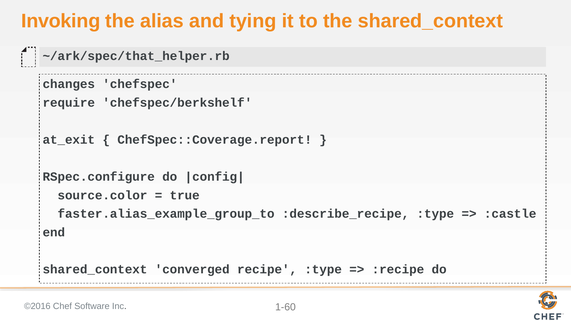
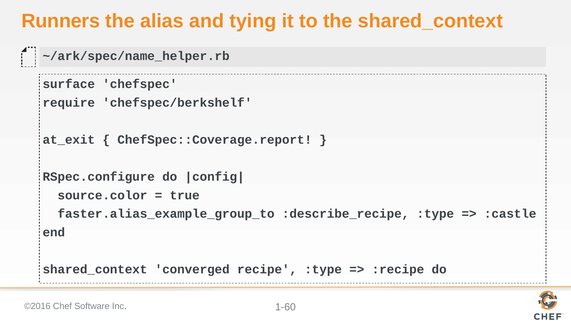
Invoking: Invoking -> Runners
~/ark/spec/that_helper.rb: ~/ark/spec/that_helper.rb -> ~/ark/spec/name_helper.rb
changes: changes -> surface
